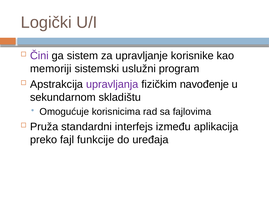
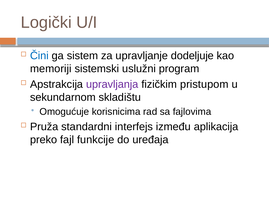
Čini colour: purple -> blue
korisnike: korisnike -> dodeljuje
navođenje: navođenje -> pristupom
